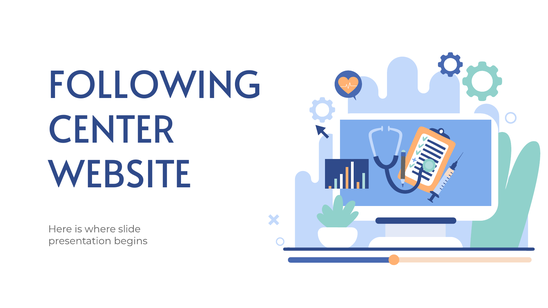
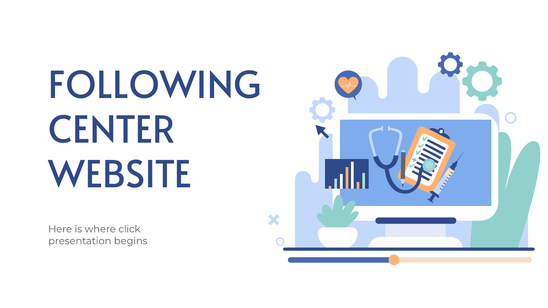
slide: slide -> click
